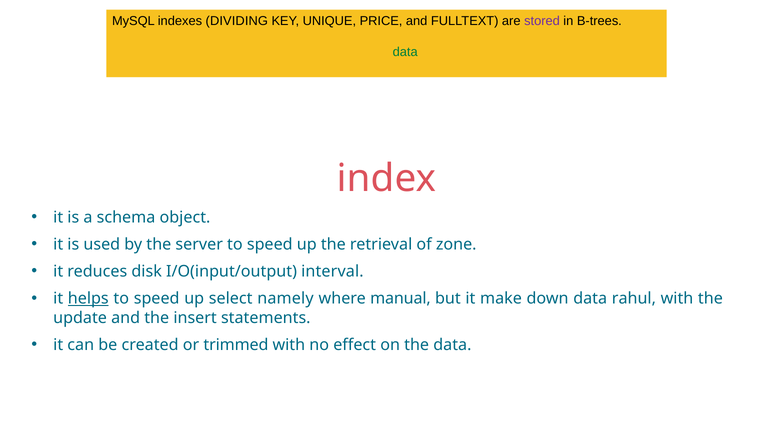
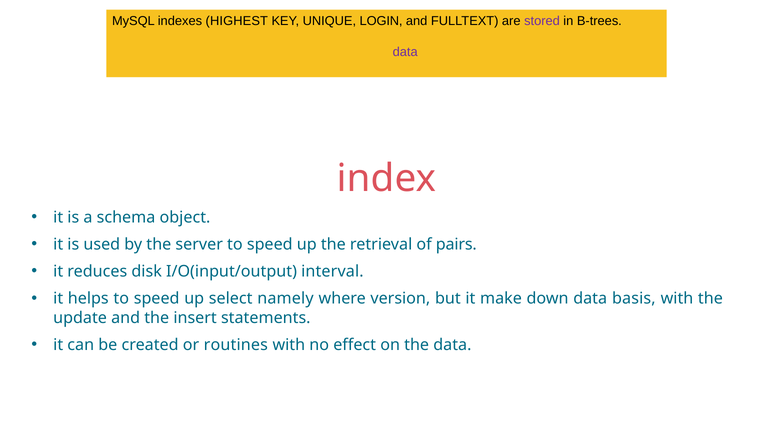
DIVIDING: DIVIDING -> HIGHEST
PRICE: PRICE -> LOGIN
data at (405, 52) colour: green -> purple
zone: zone -> pairs
helps underline: present -> none
manual: manual -> version
rahul: rahul -> basis
trimmed: trimmed -> routines
